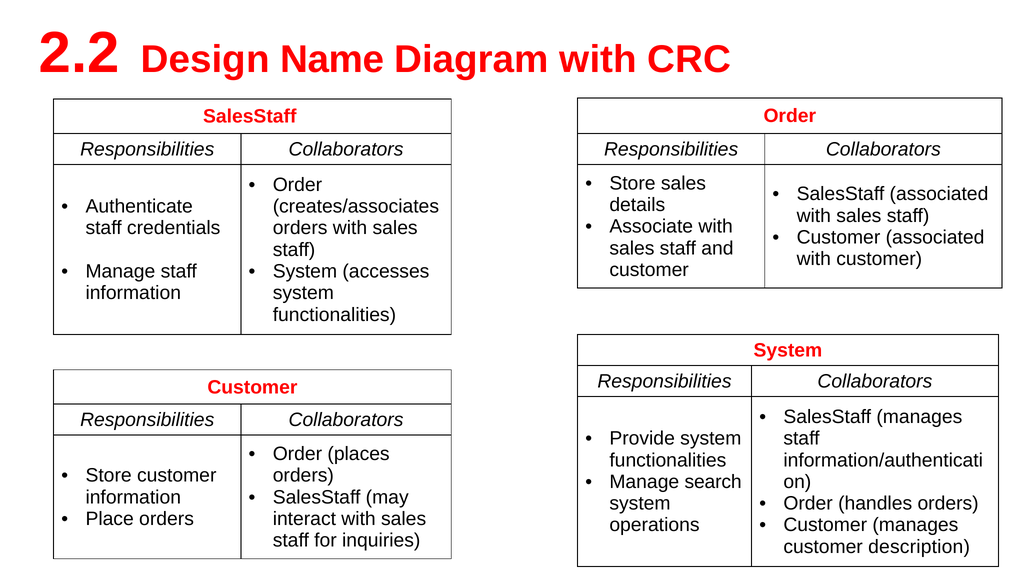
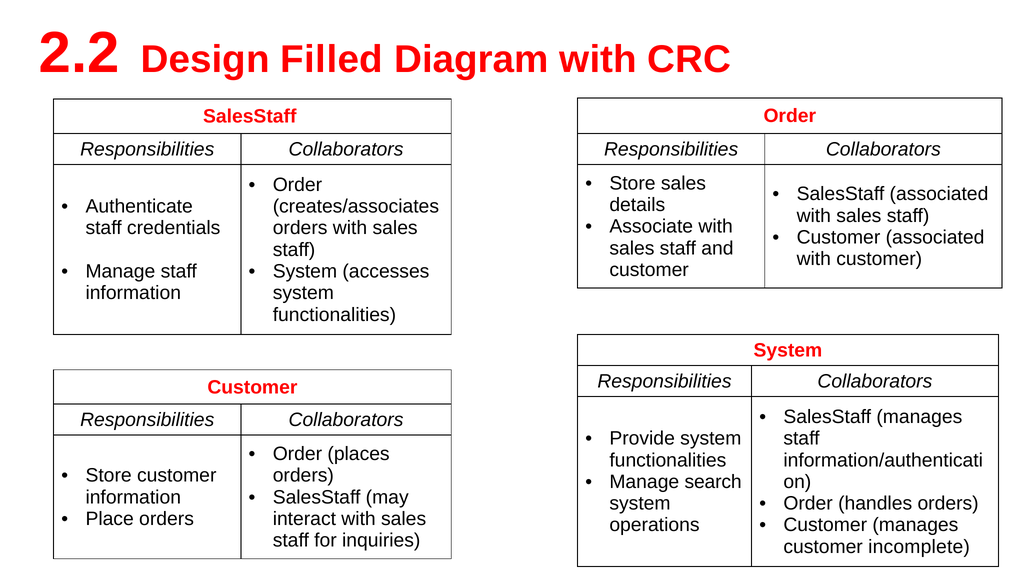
Name: Name -> Filled
description: description -> incomplete
